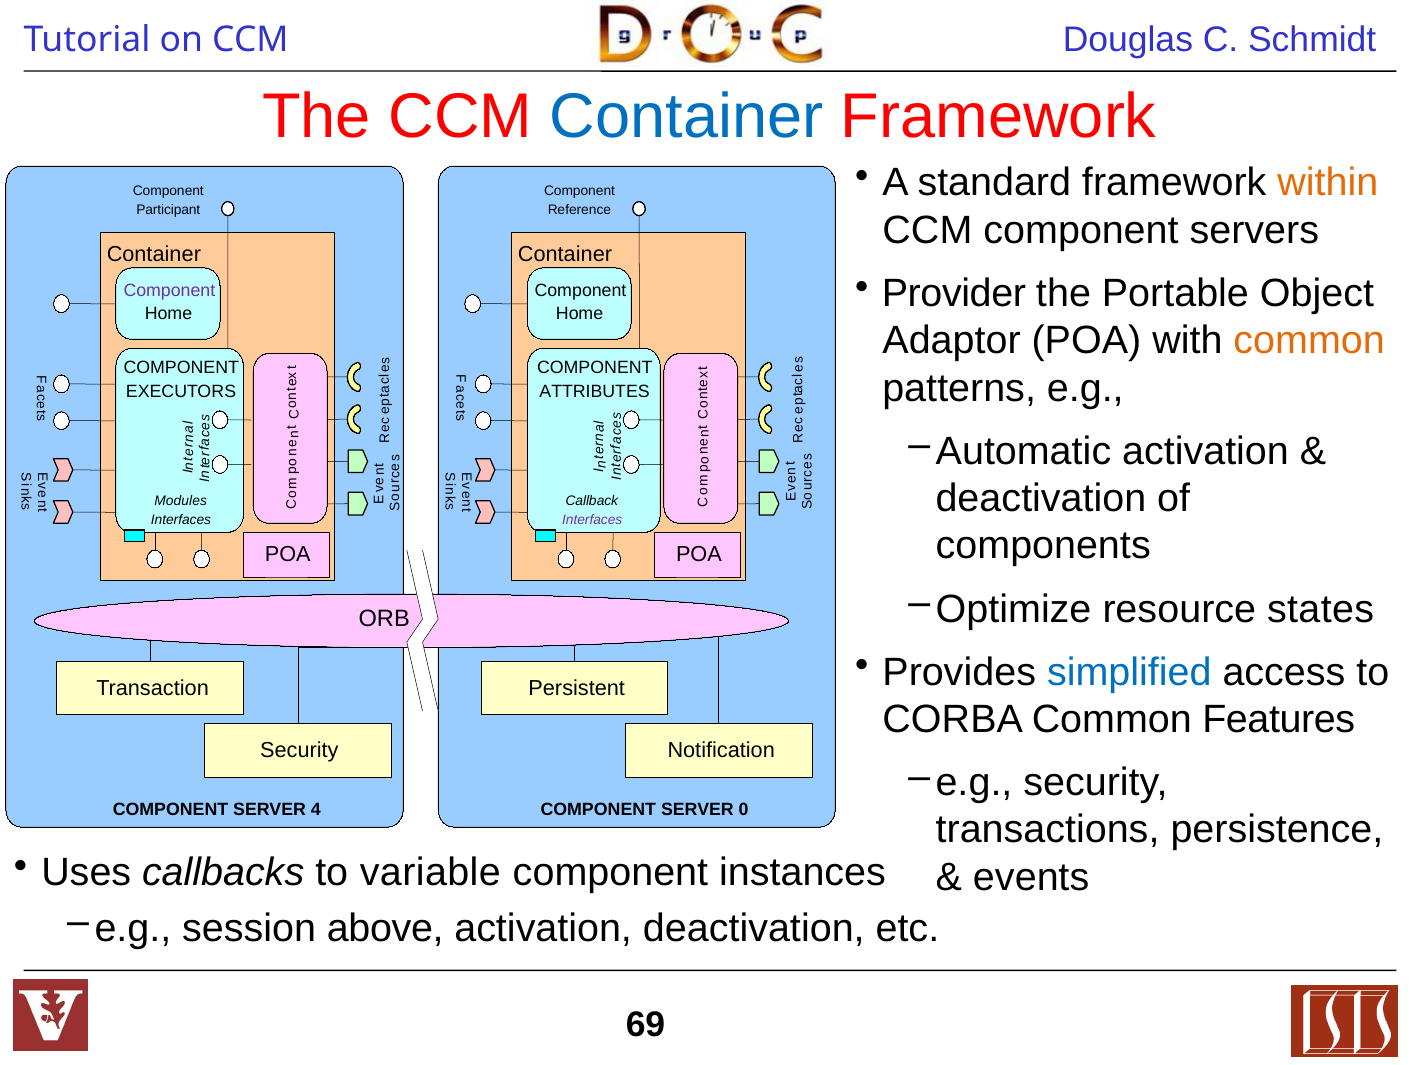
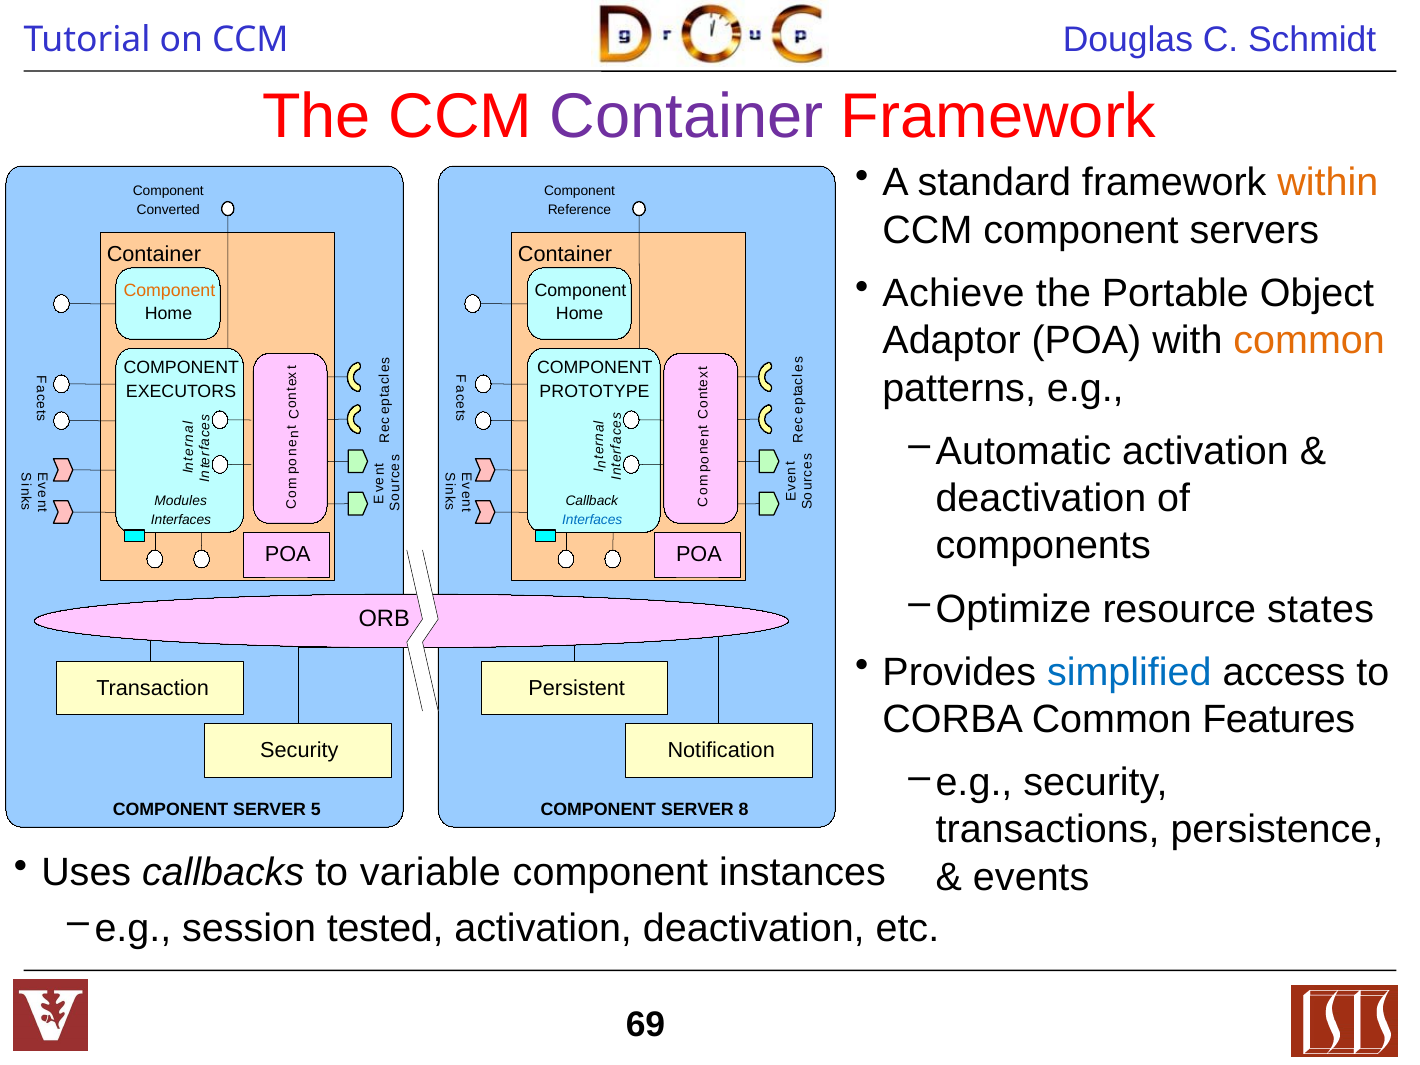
Container at (687, 117) colour: blue -> purple
Participant: Participant -> Converted
Provider: Provider -> Achieve
Component at (169, 290) colour: purple -> orange
ATTRIBUTES: ATTRIBUTES -> PROTOTYPE
Interfaces at (592, 520) colour: purple -> blue
4: 4 -> 5
0: 0 -> 8
above: above -> tested
